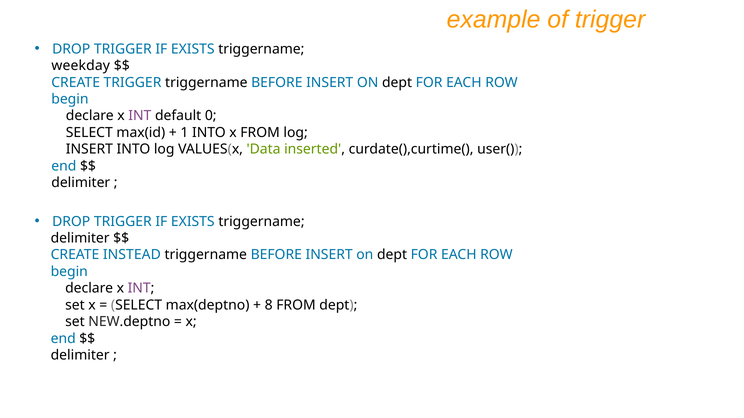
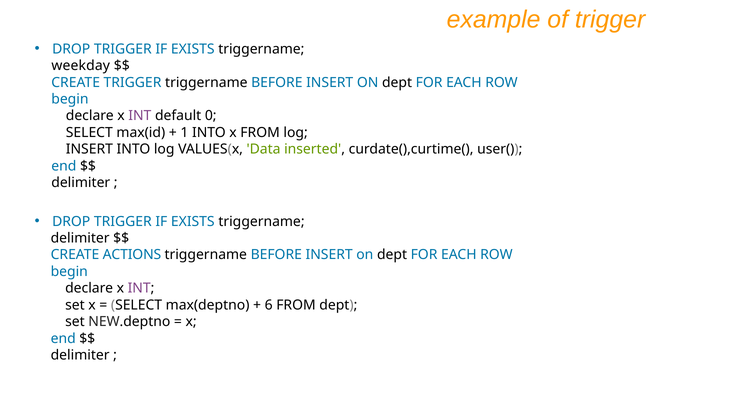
INSTEAD: INSTEAD -> ACTIONS
8: 8 -> 6
